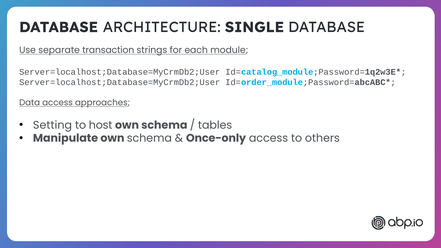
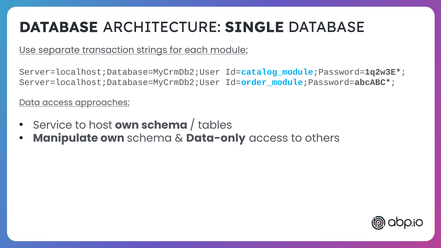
Setting: Setting -> Service
Once-only: Once-only -> Data-only
